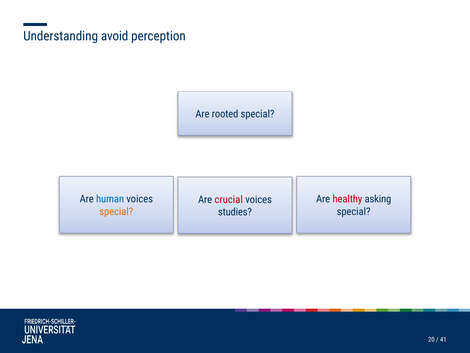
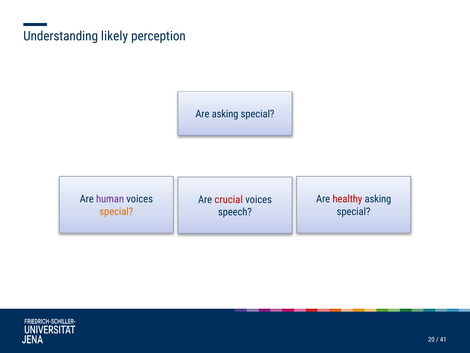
avoid: avoid -> likely
Are rooted: rooted -> asking
human colour: blue -> purple
studies: studies -> speech
